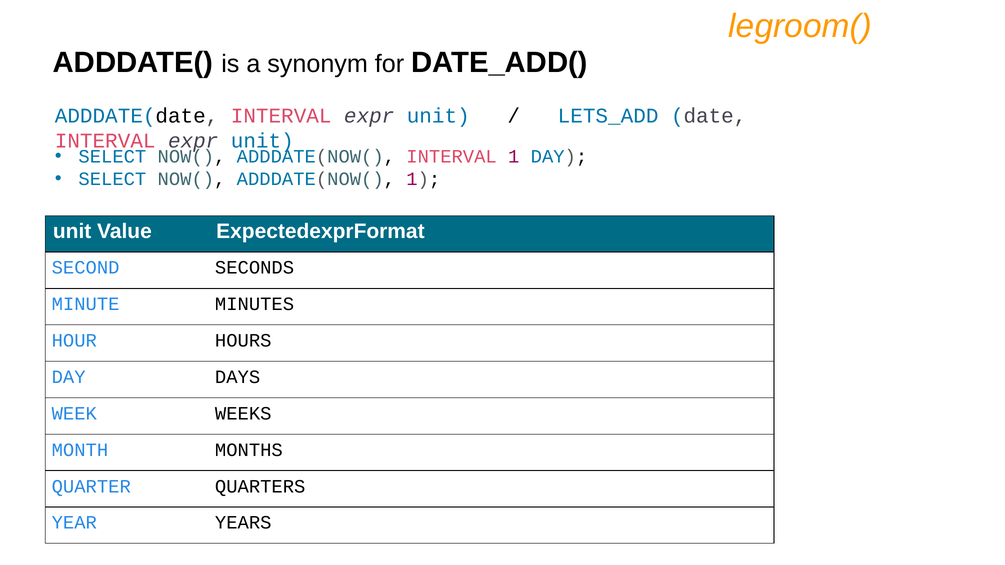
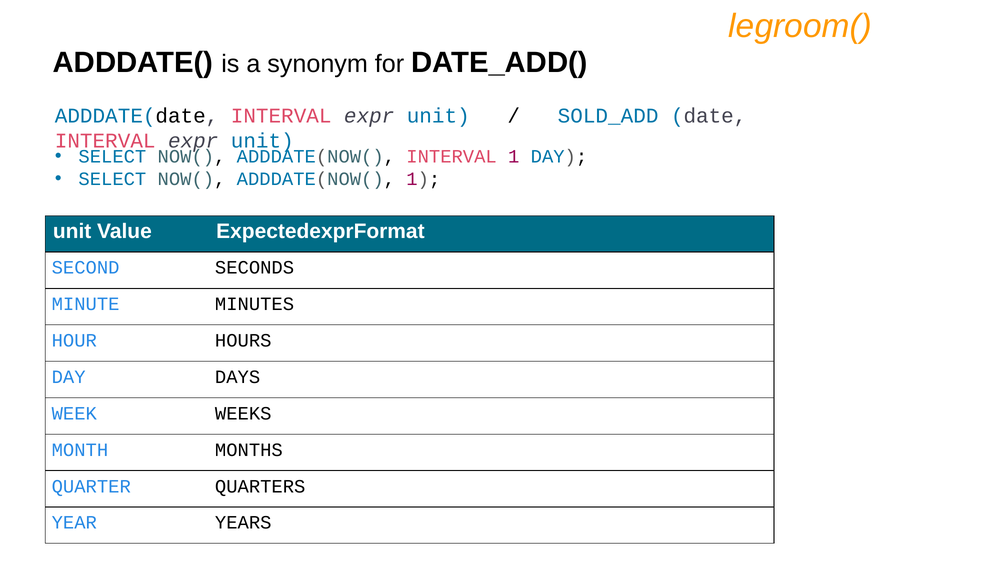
LETS_ADD: LETS_ADD -> SOLD_ADD
